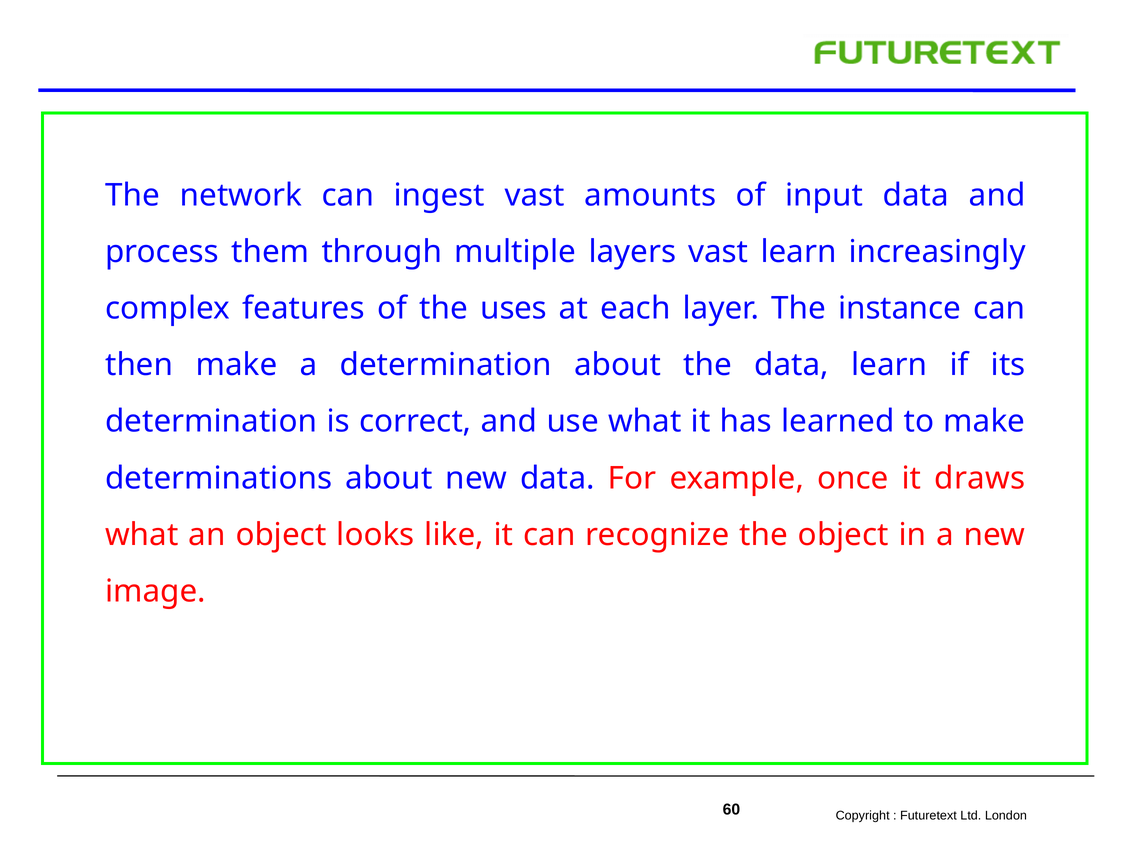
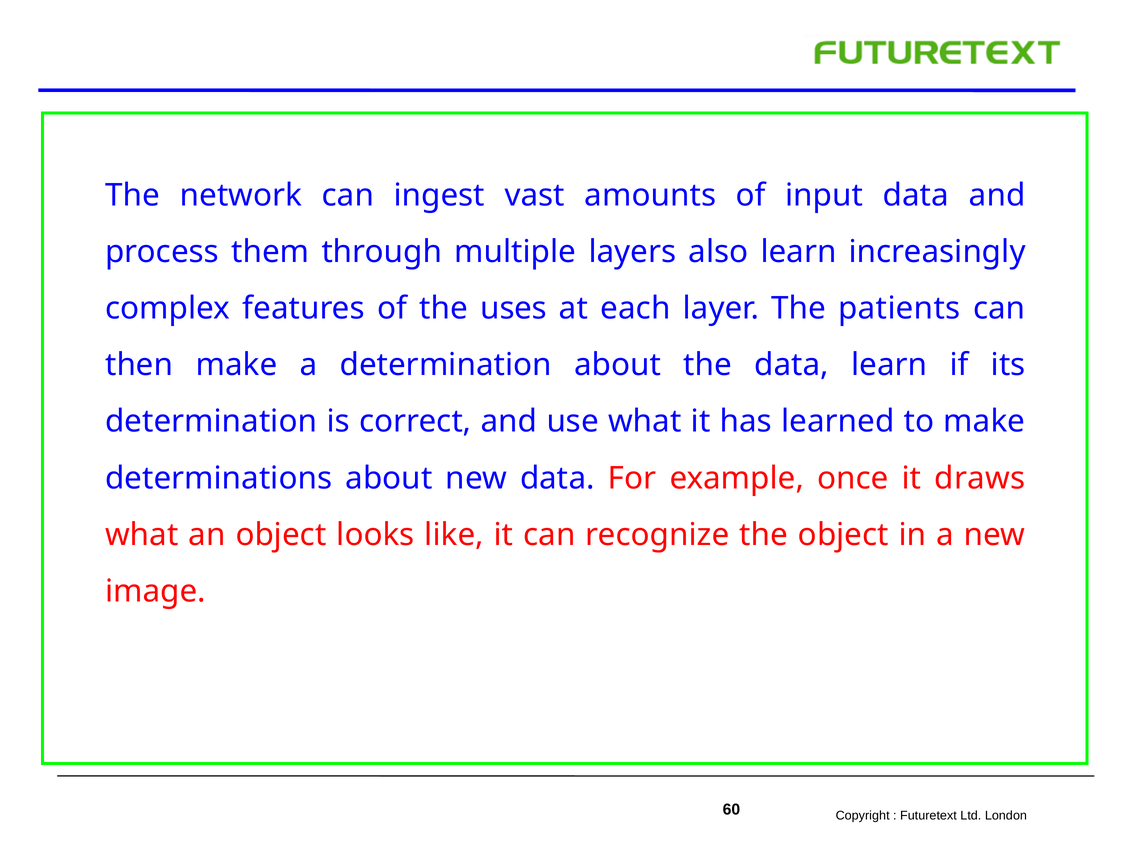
layers vast: vast -> also
instance: instance -> patients
